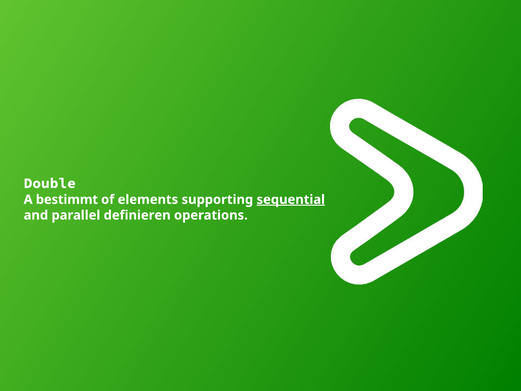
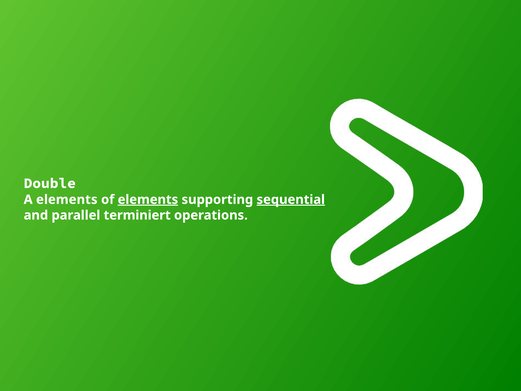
A bestimmt: bestimmt -> elements
elements at (148, 199) underline: none -> present
definieren: definieren -> terminiert
